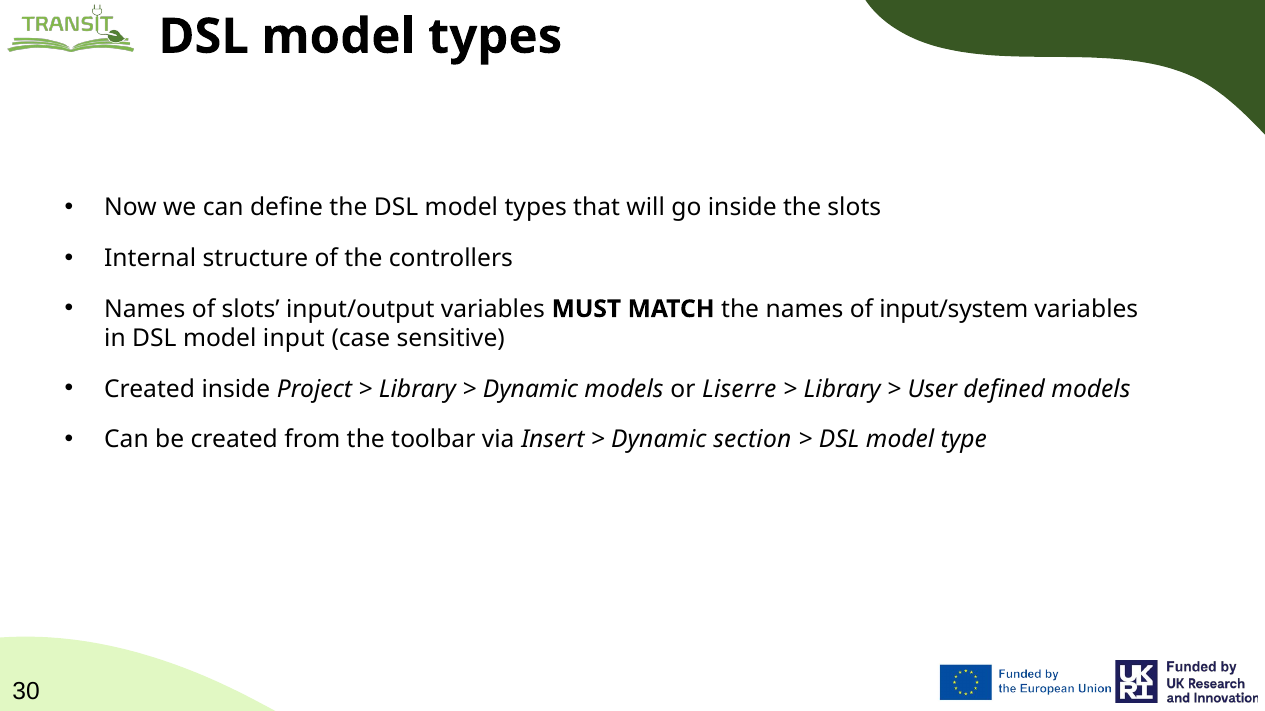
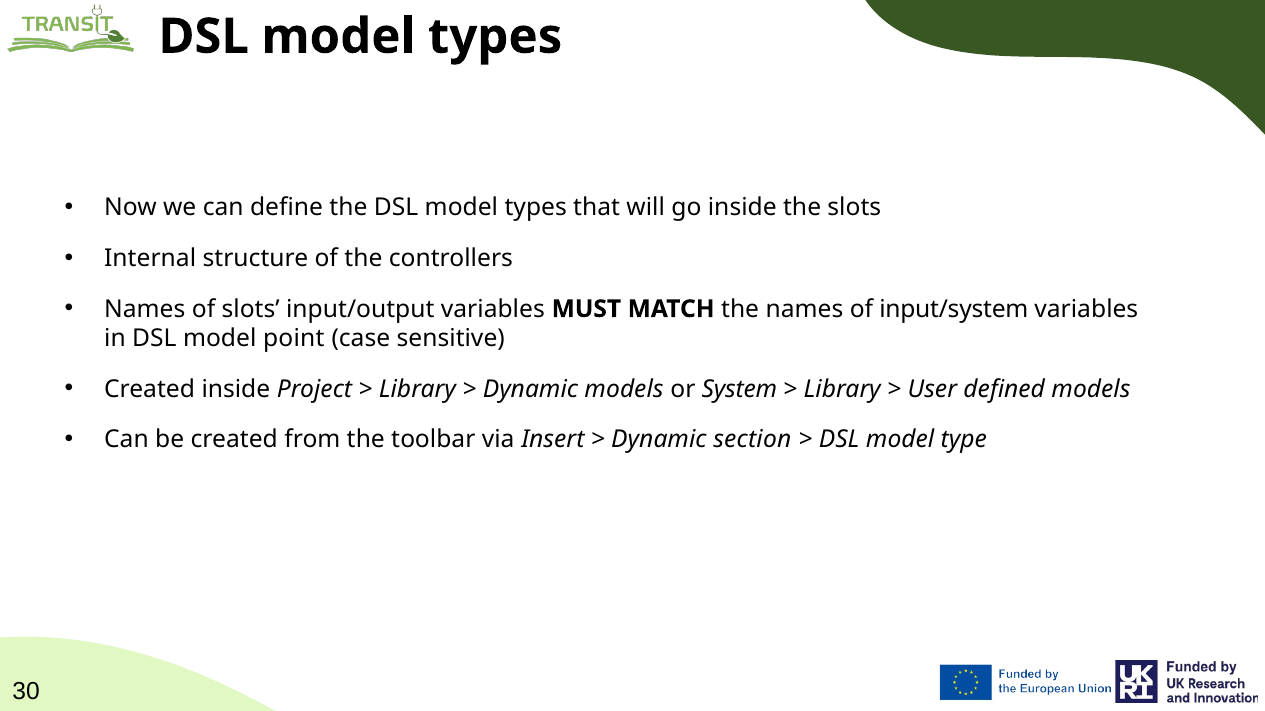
input: input -> point
Liserre: Liserre -> System
